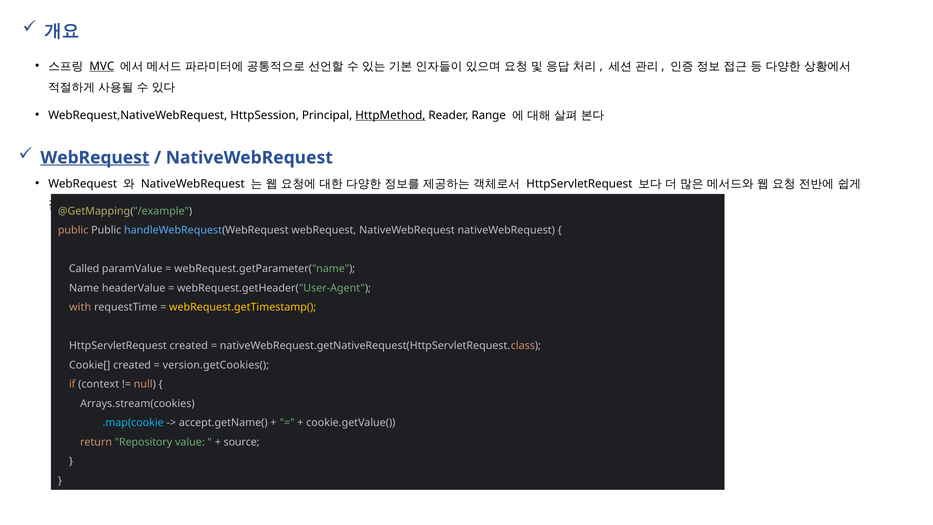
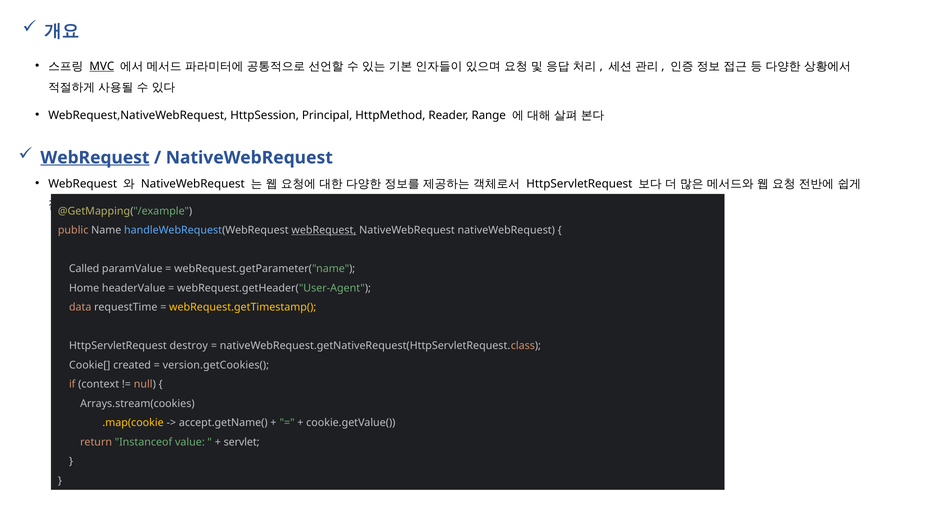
HttpMethod underline: present -> none
public Public: Public -> Name
webRequest at (324, 230) underline: none -> present
Name: Name -> Home
with: with -> data
HttpServletRequest created: created -> destroy
.map(cookie colour: light blue -> yellow
Repository: Repository -> Instanceof
source: source -> servlet
